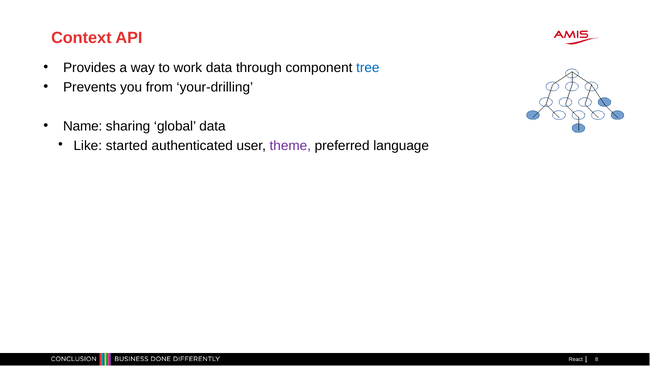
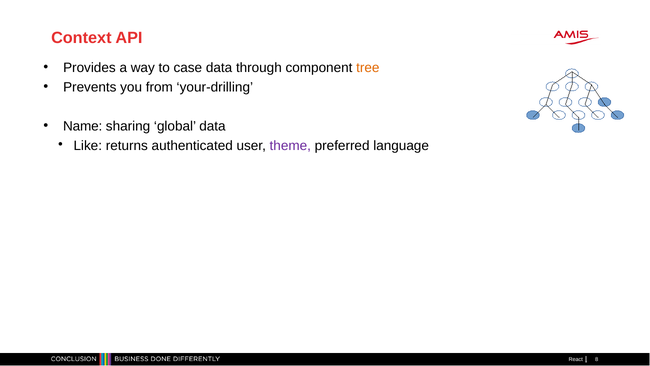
work: work -> case
tree colour: blue -> orange
started: started -> returns
